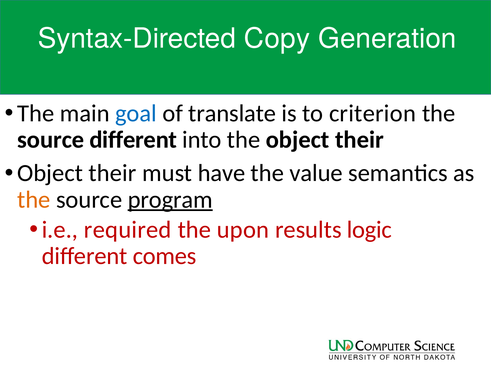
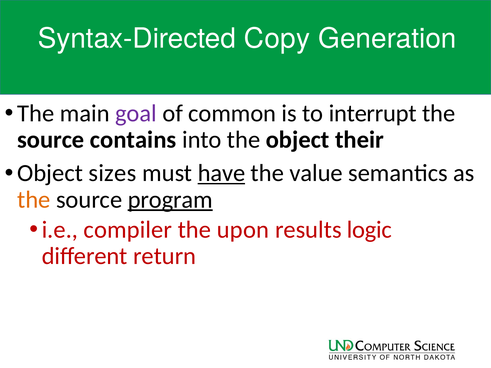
goal colour: blue -> purple
translate: translate -> common
criterion: criterion -> interrupt
source different: different -> contains
their at (113, 173): their -> sizes
have underline: none -> present
required: required -> compiler
comes: comes -> return
